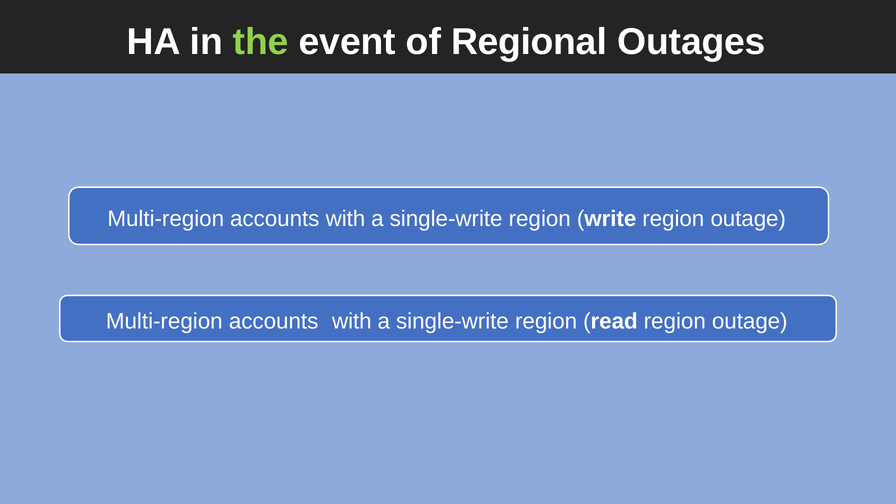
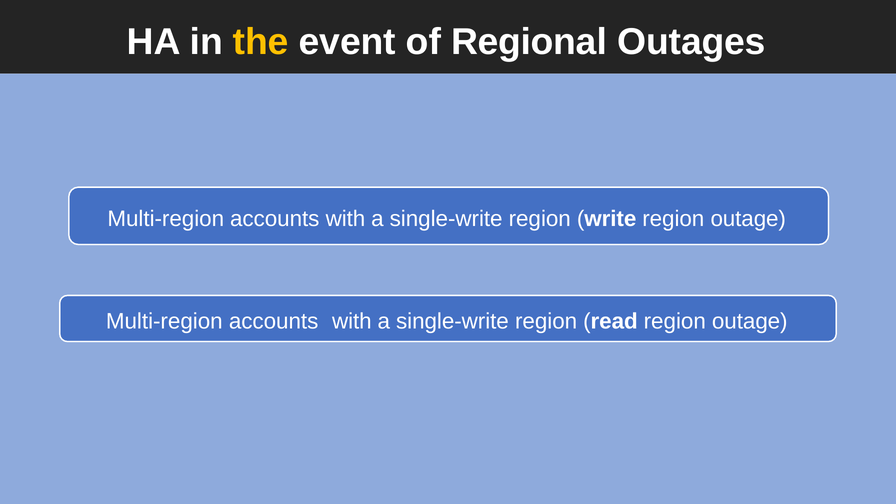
the colour: light green -> yellow
